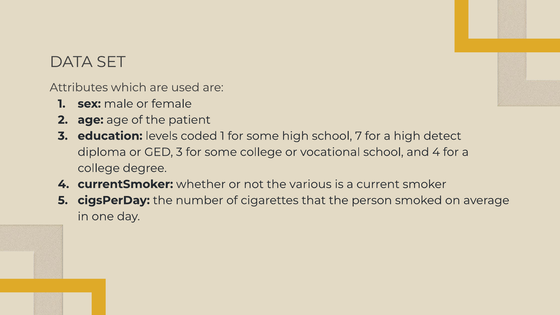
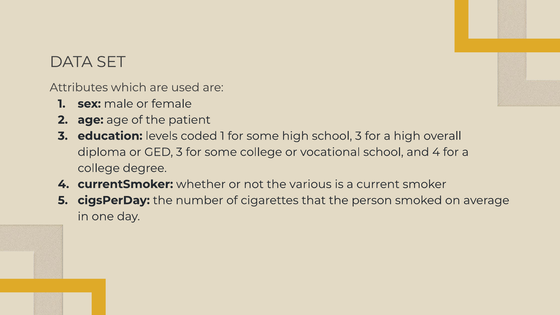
school 7: 7 -> 3
detect: detect -> overall
